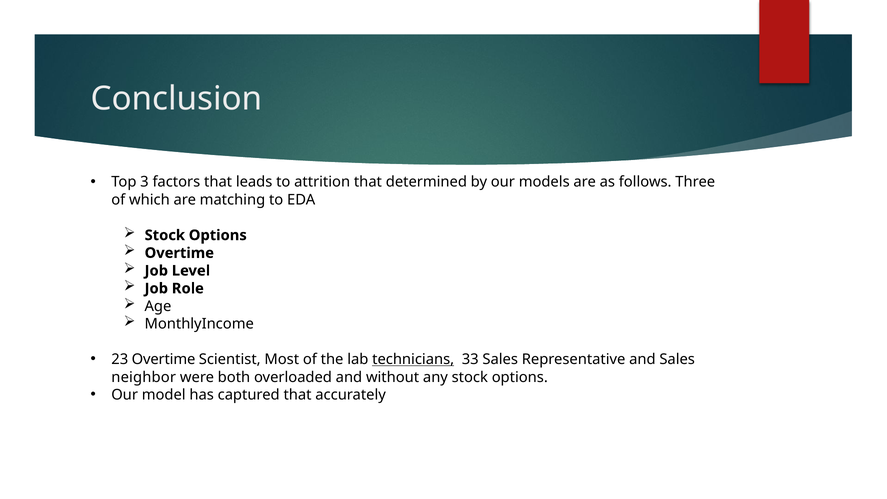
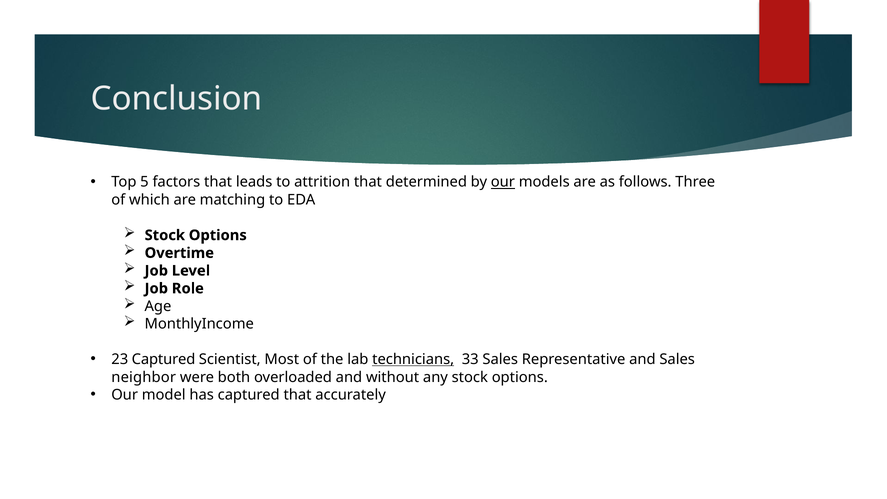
3: 3 -> 5
our at (503, 182) underline: none -> present
23 Overtime: Overtime -> Captured
